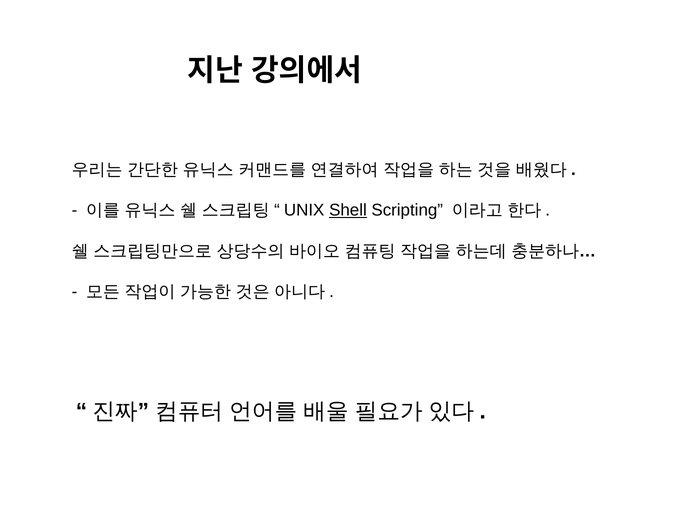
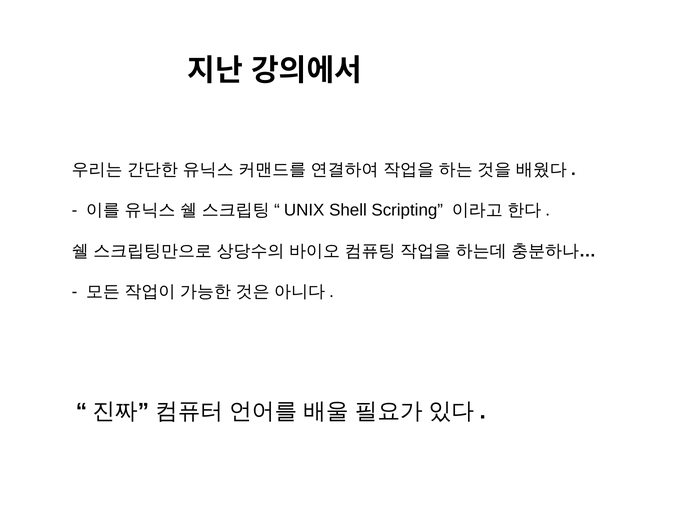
Shell underline: present -> none
